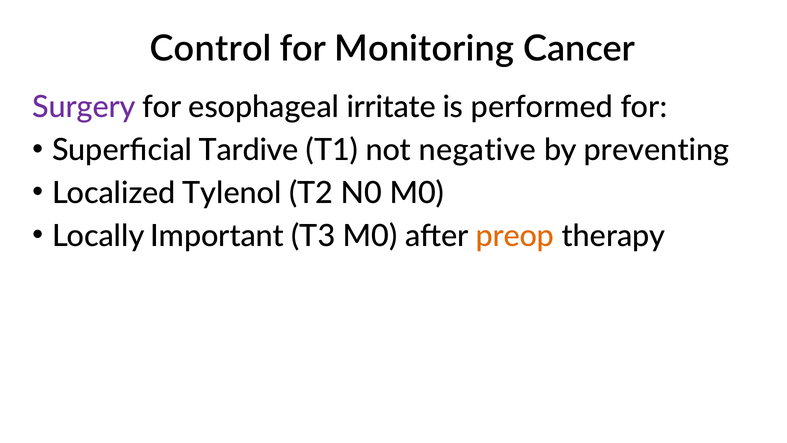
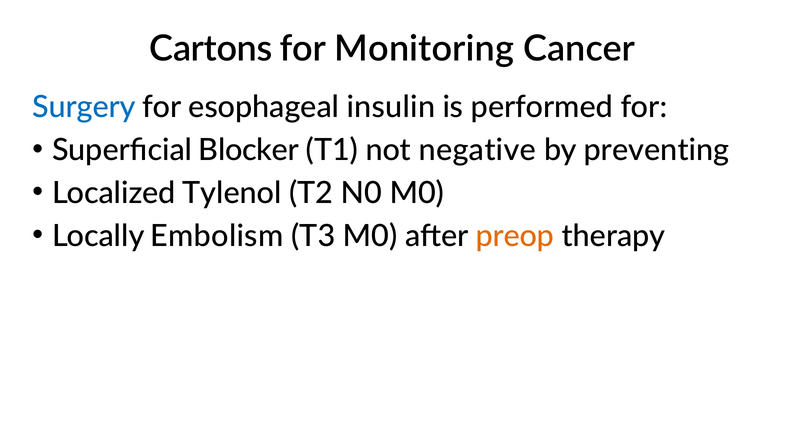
Control: Control -> Cartons
Surgery colour: purple -> blue
irritate: irritate -> insulin
Tardive: Tardive -> Blocker
Important: Important -> Embolism
